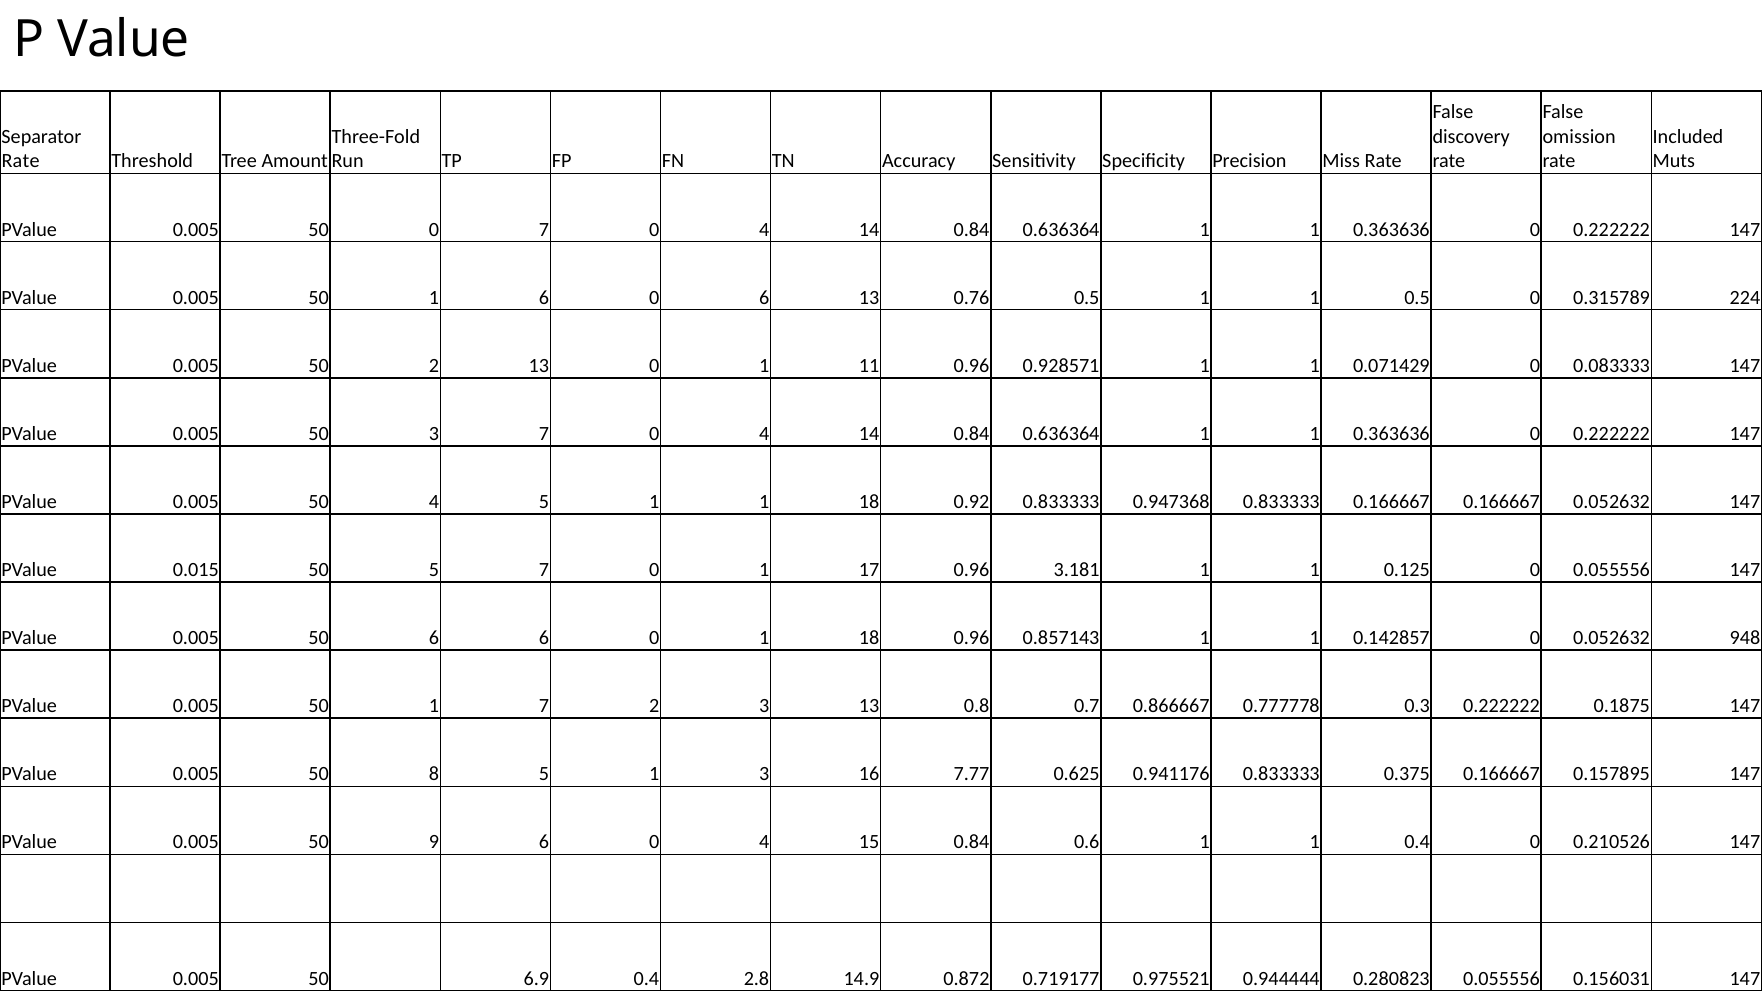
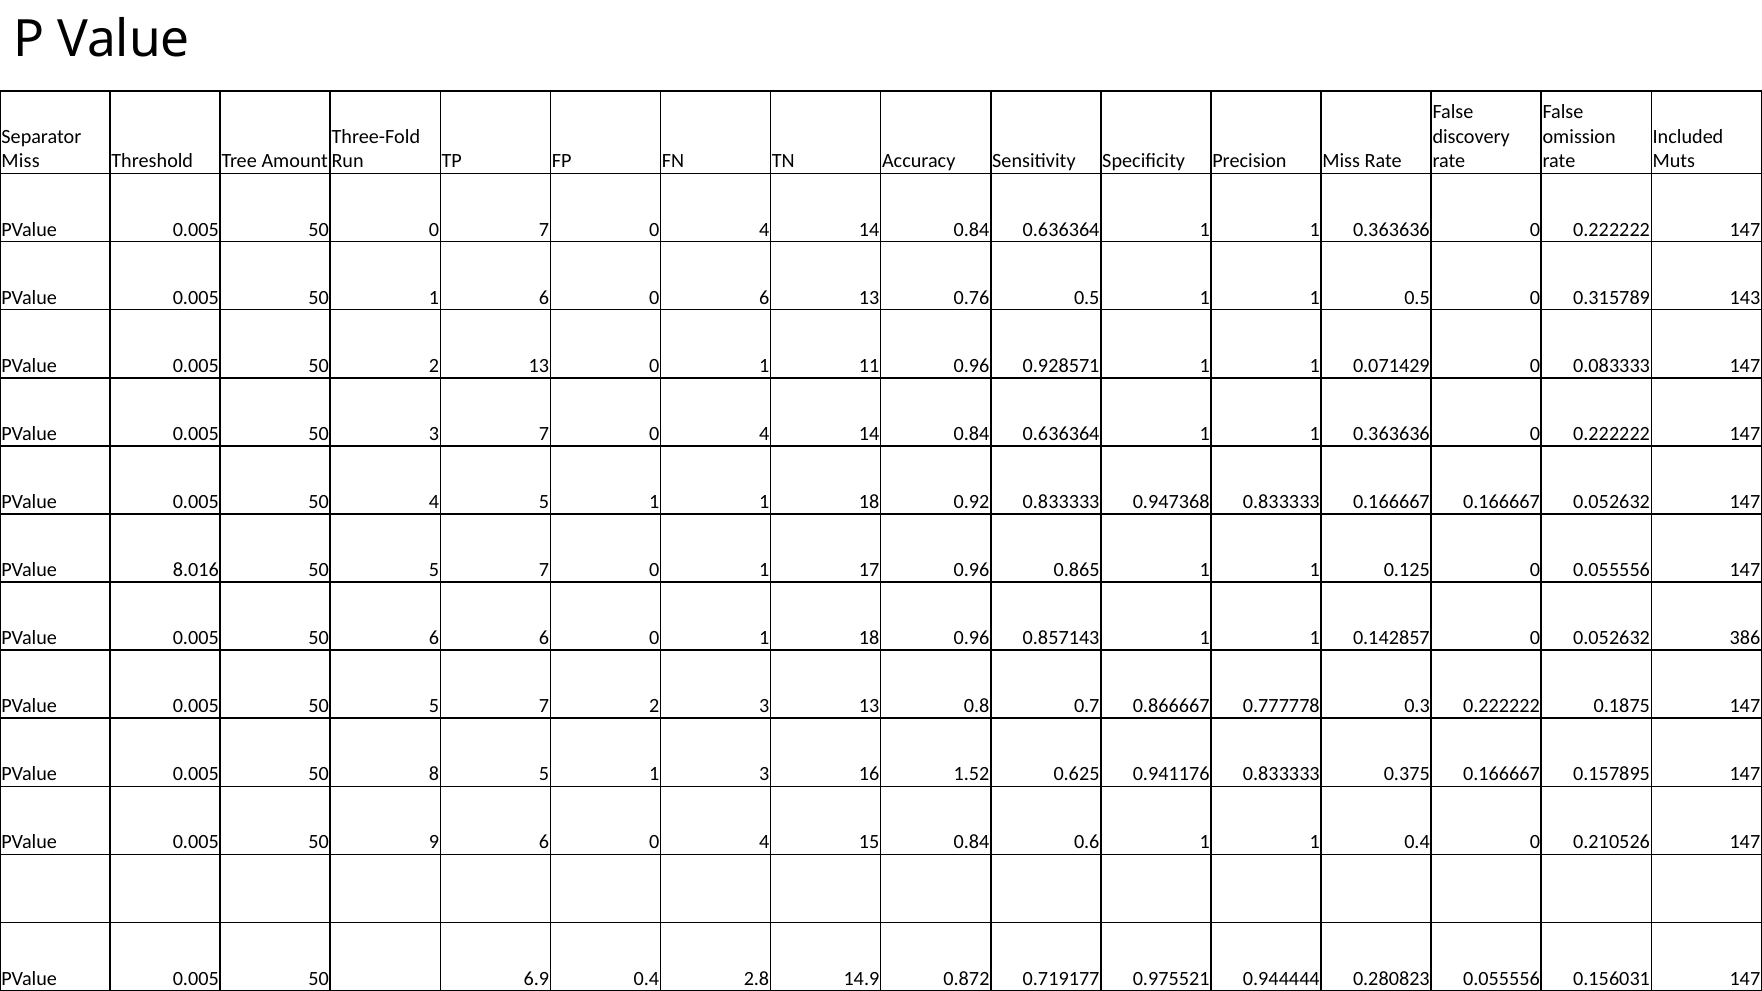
Rate at (21, 161): Rate -> Miss
224: 224 -> 143
0.015: 0.015 -> 8.016
3.181: 3.181 -> 0.865
948: 948 -> 386
1 at (434, 706): 1 -> 5
7.77: 7.77 -> 1.52
